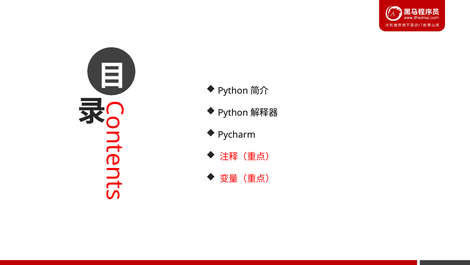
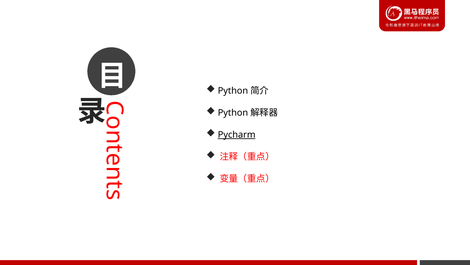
Pycharm underline: none -> present
